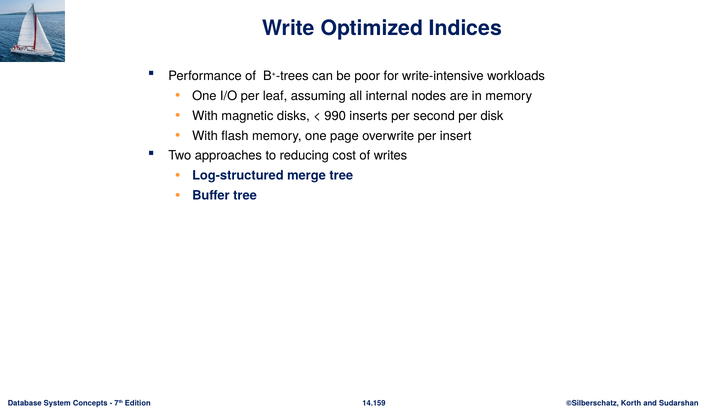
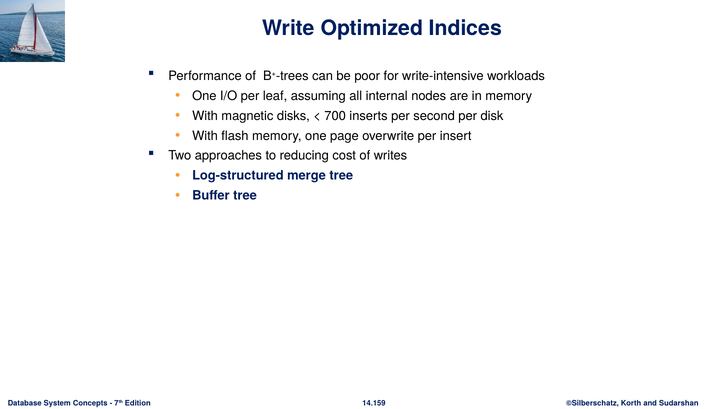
990: 990 -> 700
